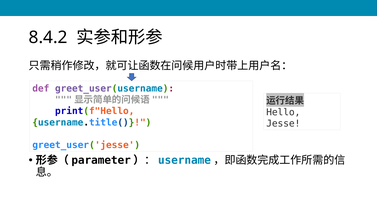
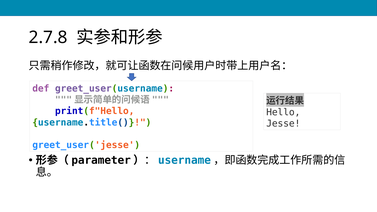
8.4.2: 8.4.2 -> 2.7.8
